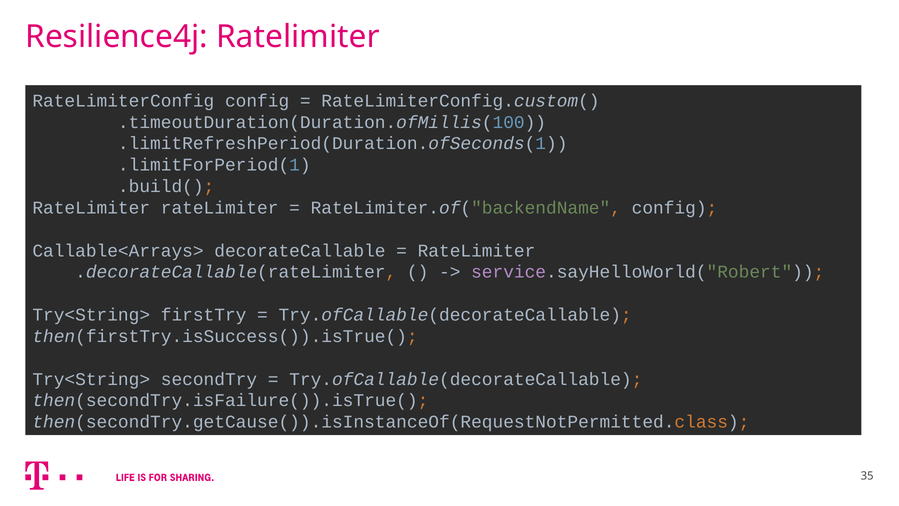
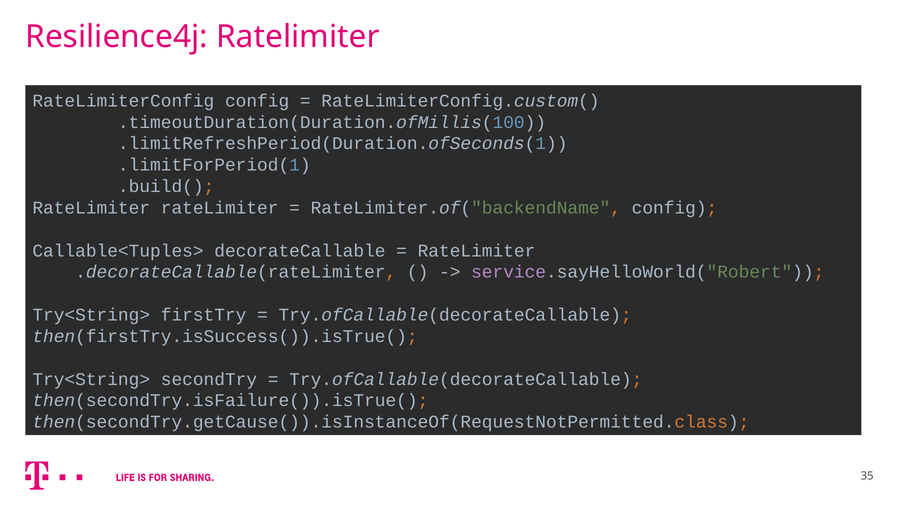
Callable<Arrays>: Callable<Arrays> -> Callable<Tuples>
